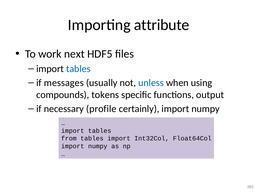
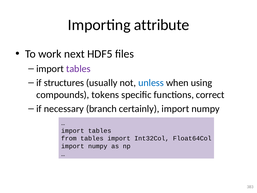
tables at (78, 69) colour: blue -> purple
messages: messages -> structures
output: output -> correct
profile: profile -> branch
